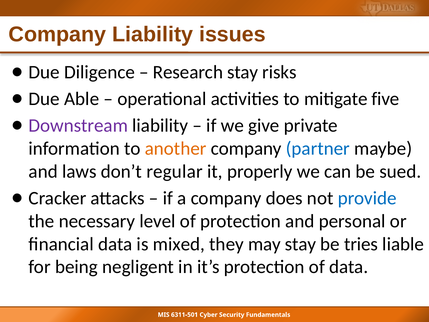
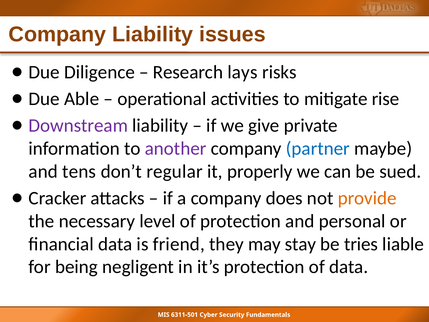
Research stay: stay -> lays
five: five -> rise
another colour: orange -> purple
laws: laws -> tens
provide colour: blue -> orange
mixed: mixed -> friend
